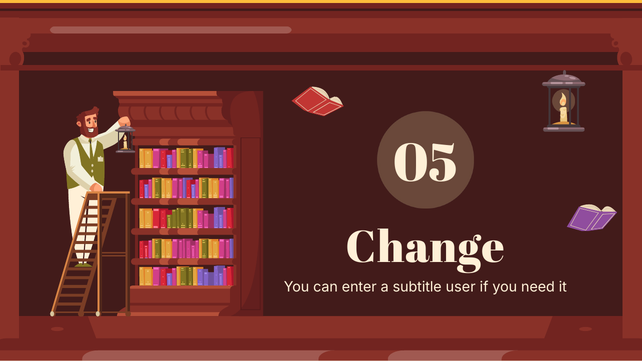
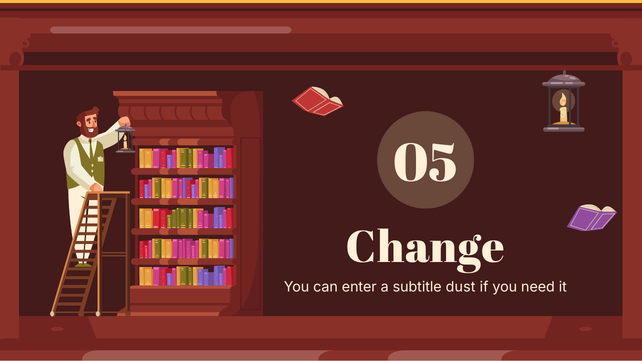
user: user -> dust
